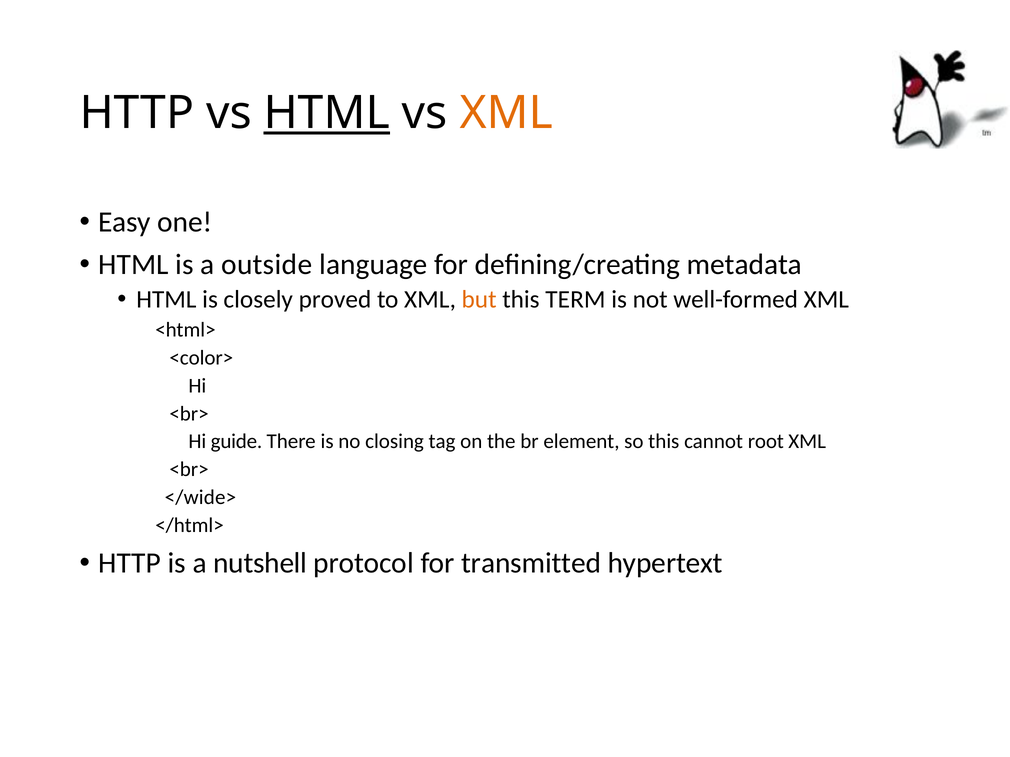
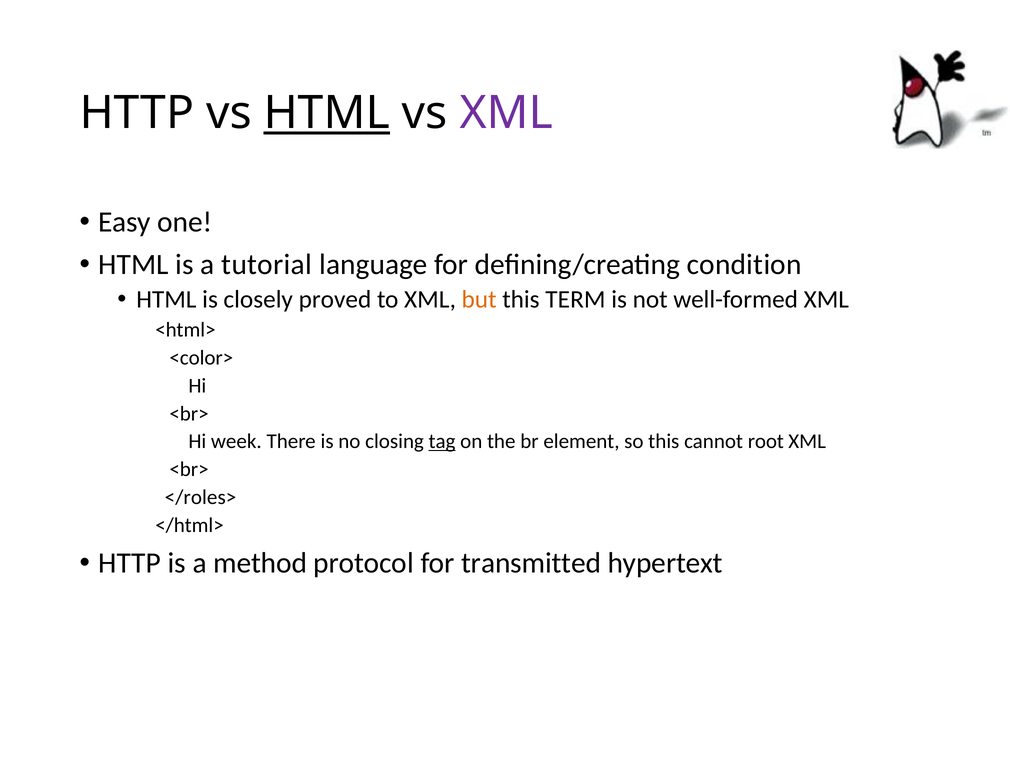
XML at (506, 113) colour: orange -> purple
outside: outside -> tutorial
metadata: metadata -> condition
guide: guide -> week
tag underline: none -> present
</wide>: </wide> -> </roles>
nutshell: nutshell -> method
